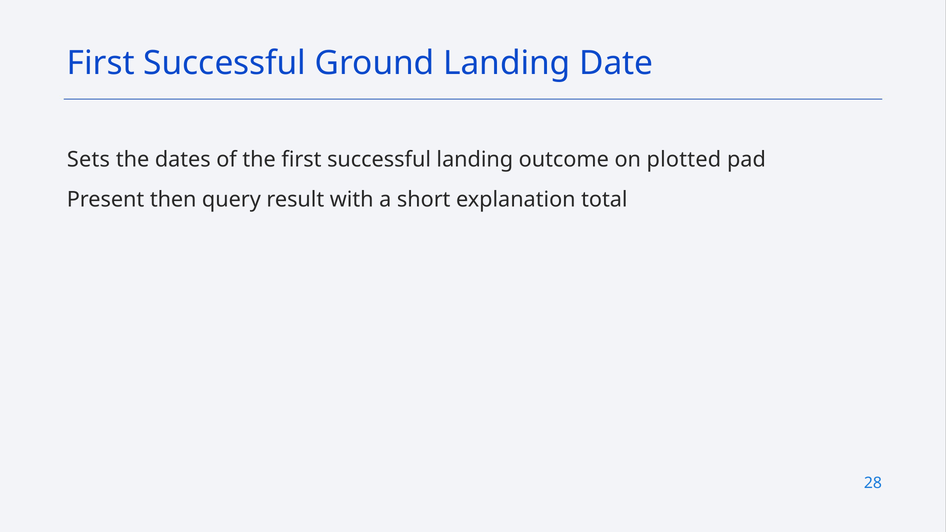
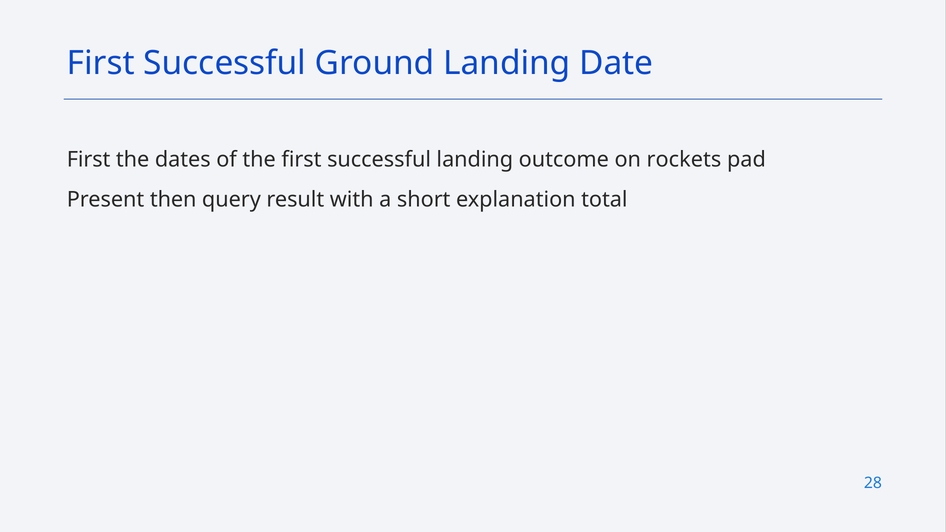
Sets at (88, 160): Sets -> First
plotted: plotted -> rockets
